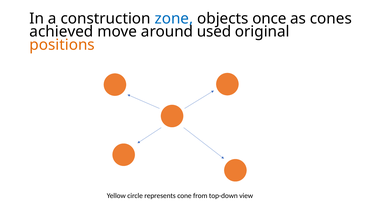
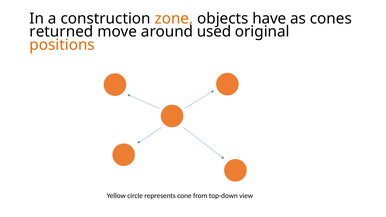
zone colour: blue -> orange
once: once -> have
achieved: achieved -> returned
